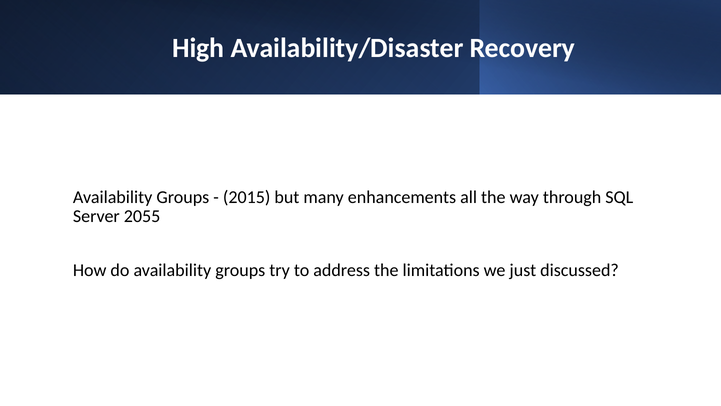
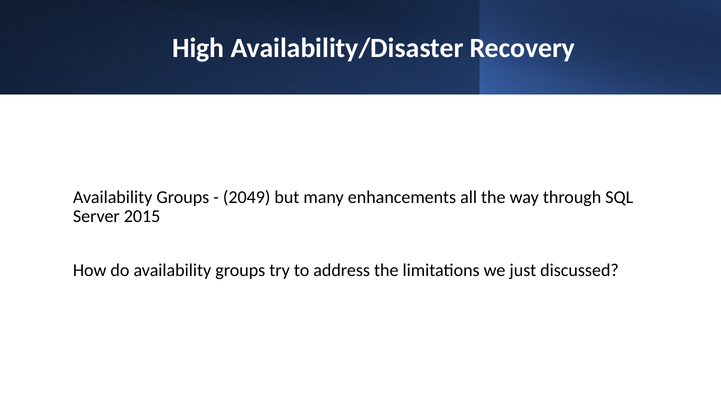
2015: 2015 -> 2049
2055: 2055 -> 2015
